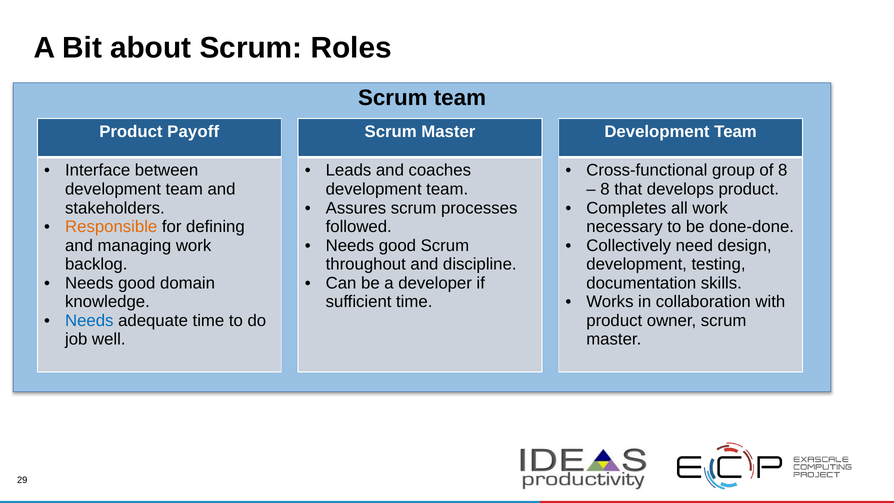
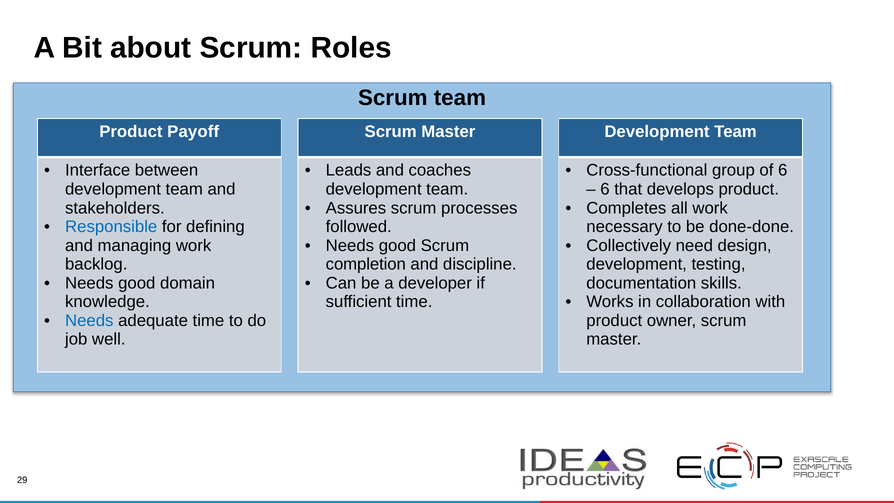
of 8: 8 -> 6
8 at (605, 189): 8 -> 6
Responsible colour: orange -> blue
throughout: throughout -> completion
